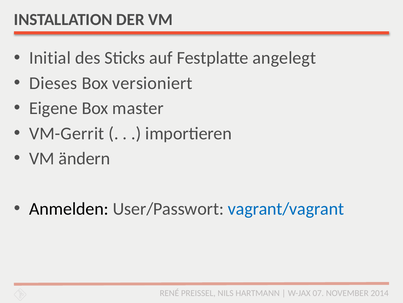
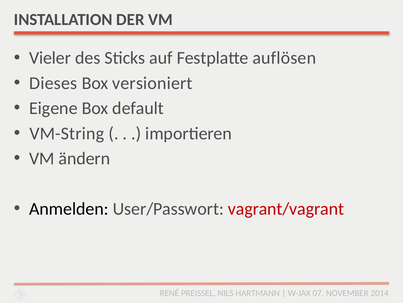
Initial: Initial -> Vieler
angelegt: angelegt -> auflösen
master: master -> default
VM-Gerrit: VM-Gerrit -> VM-String
vagrant/vagrant colour: blue -> red
